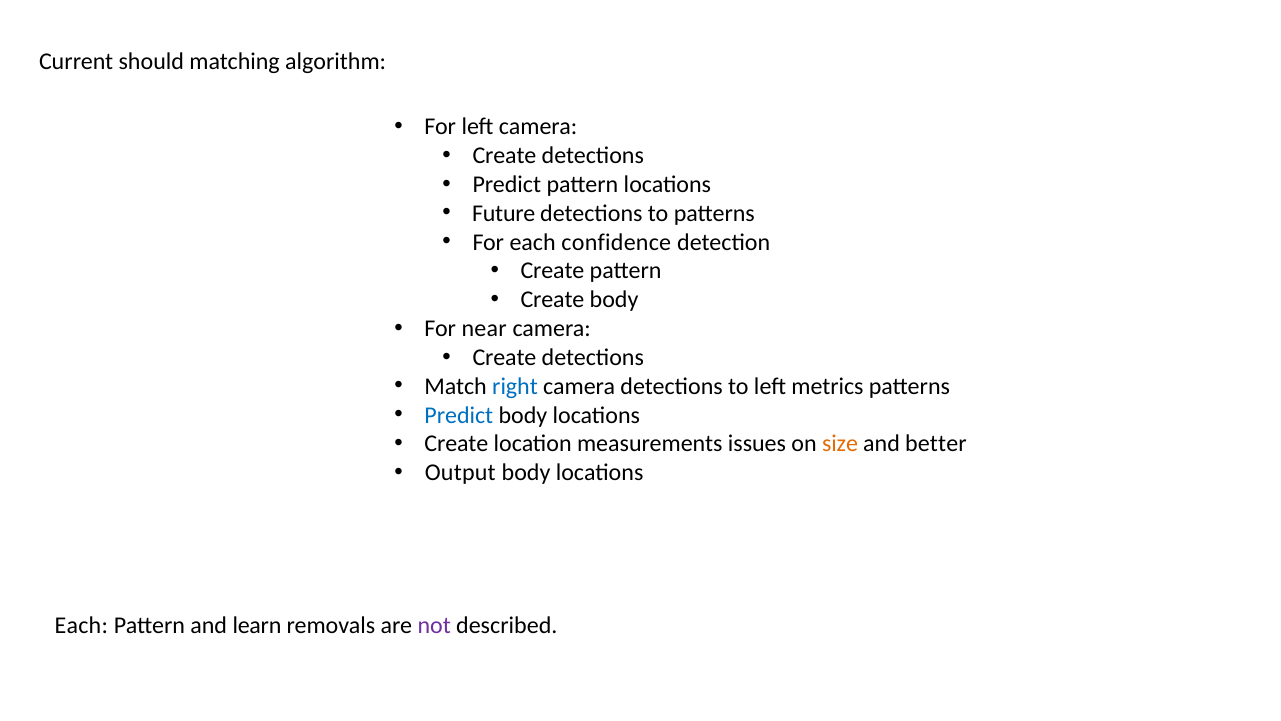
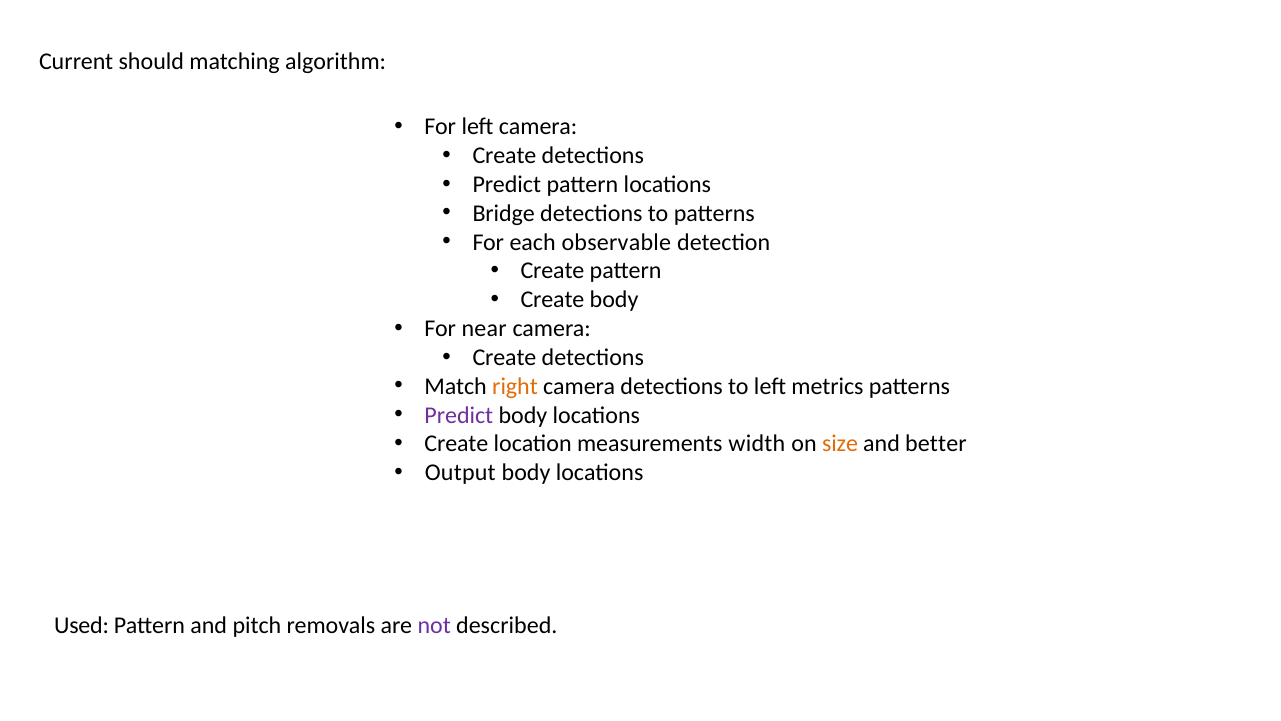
Future: Future -> Bridge
confidence: confidence -> observable
right colour: blue -> orange
Predict at (459, 415) colour: blue -> purple
issues: issues -> width
Each at (81, 626): Each -> Used
learn: learn -> pitch
